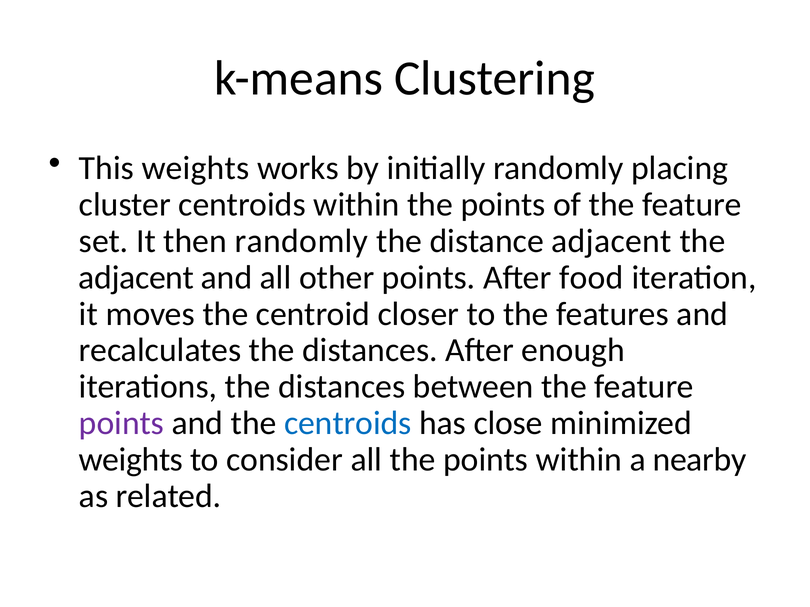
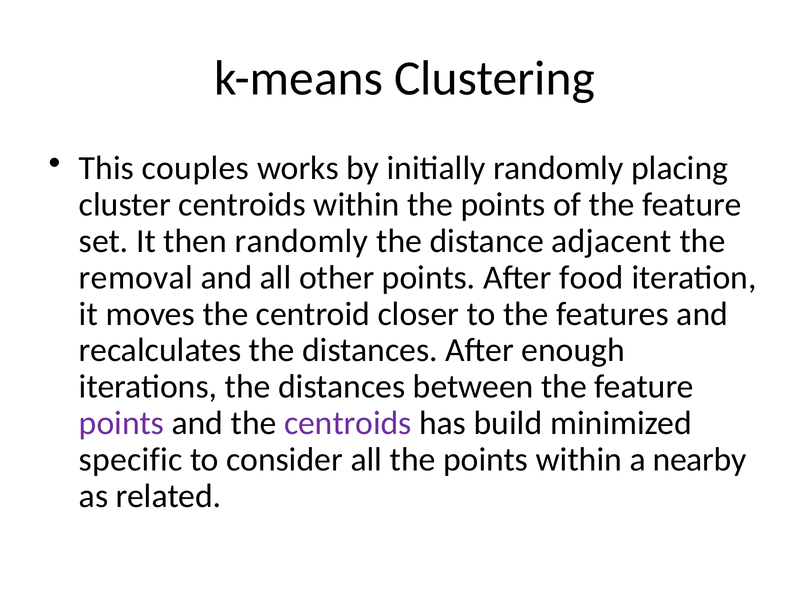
This weights: weights -> couples
adjacent at (136, 278): adjacent -> removal
centroids at (348, 424) colour: blue -> purple
close: close -> build
weights at (131, 460): weights -> specific
